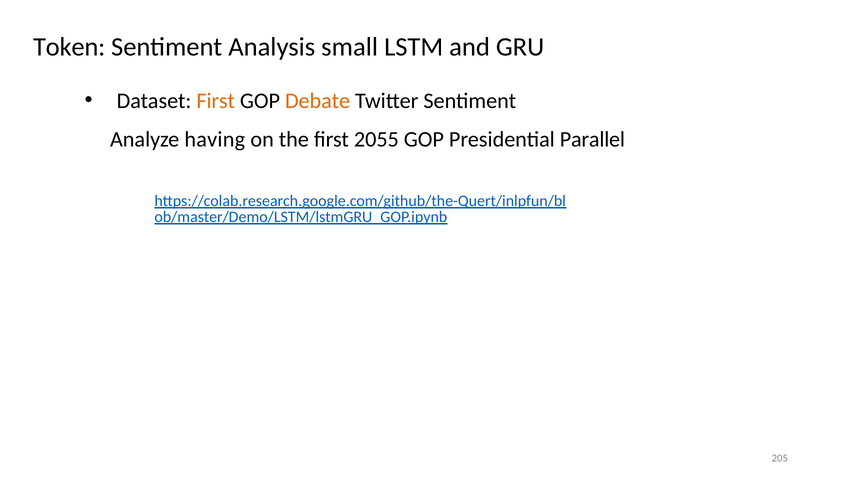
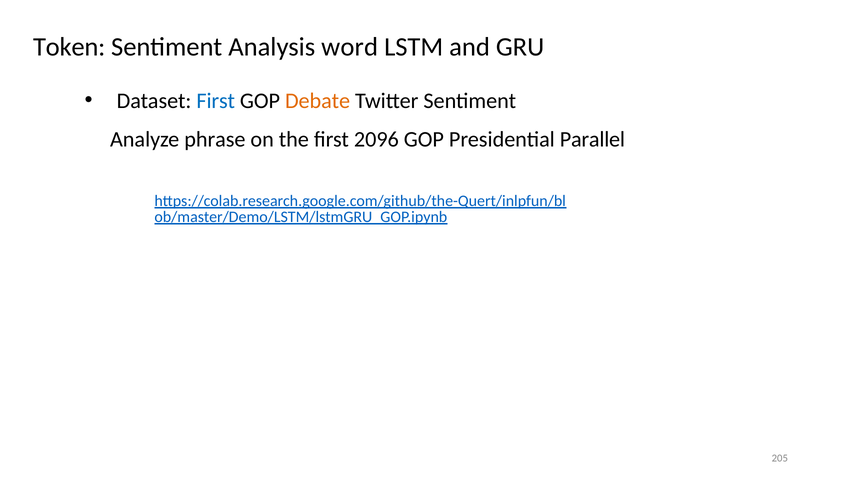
small: small -> word
First at (216, 101) colour: orange -> blue
having: having -> phrase
2055: 2055 -> 2096
